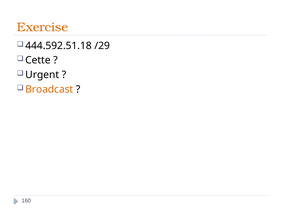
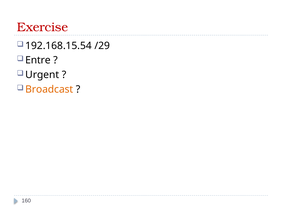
Exercise colour: orange -> red
444.592.51.18: 444.592.51.18 -> 192.168.15.54
Cette: Cette -> Entre
